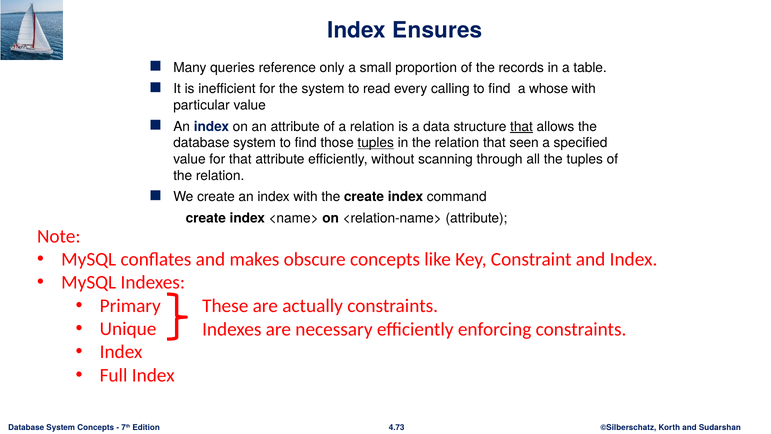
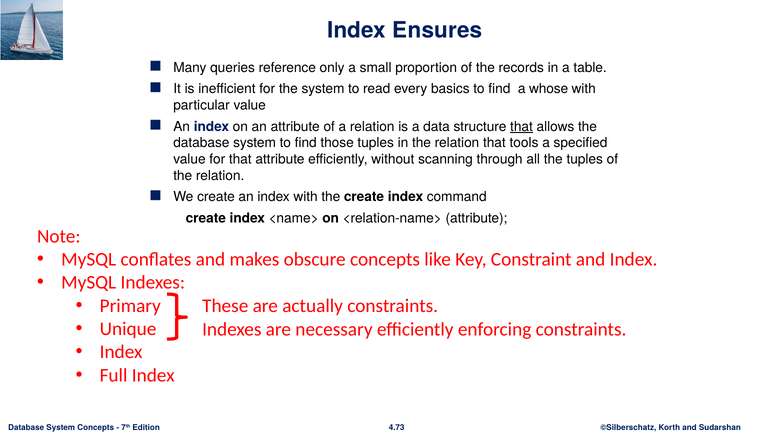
calling: calling -> basics
tuples at (376, 143) underline: present -> none
seen: seen -> tools
